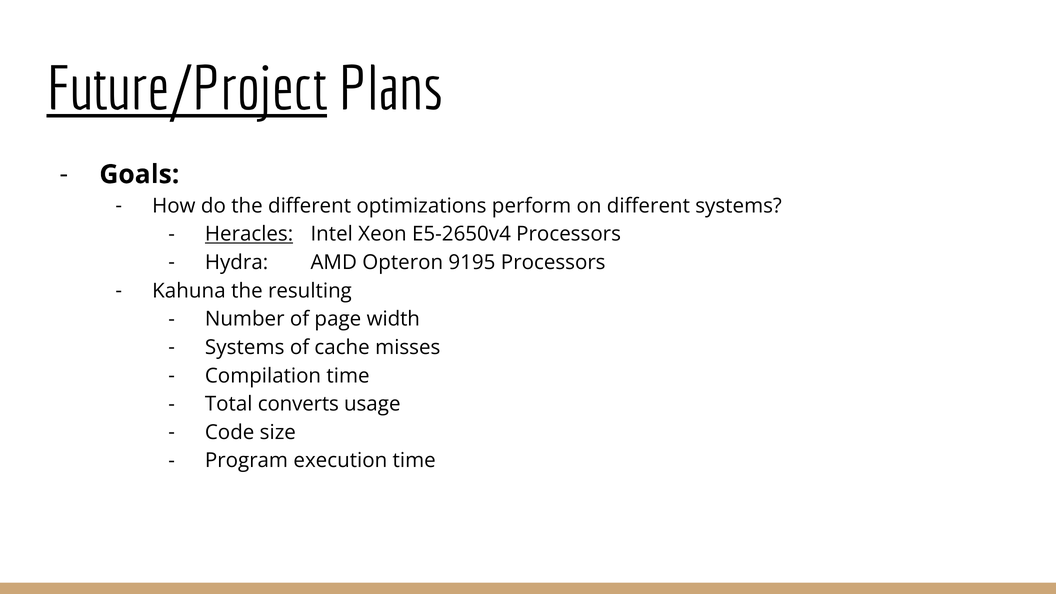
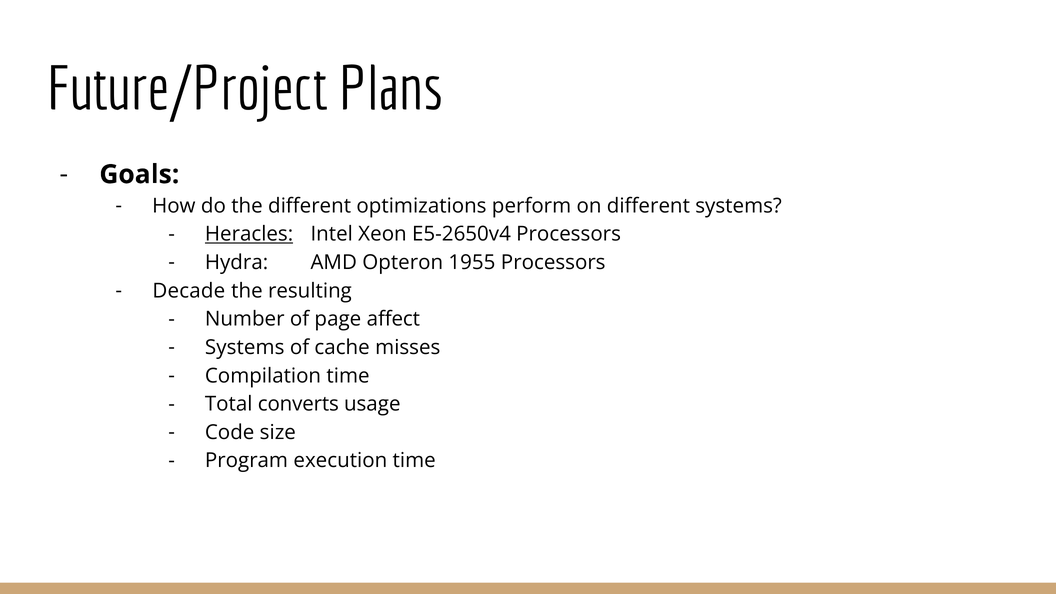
Future/Project underline: present -> none
9195: 9195 -> 1955
Kahuna: Kahuna -> Decade
width: width -> affect
